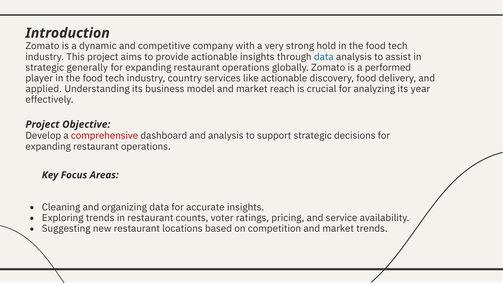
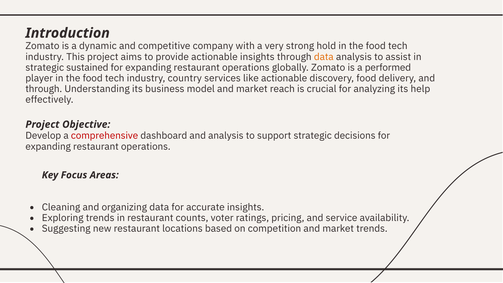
data at (324, 57) colour: blue -> orange
generally: generally -> sustained
applied at (44, 89): applied -> through
year: year -> help
